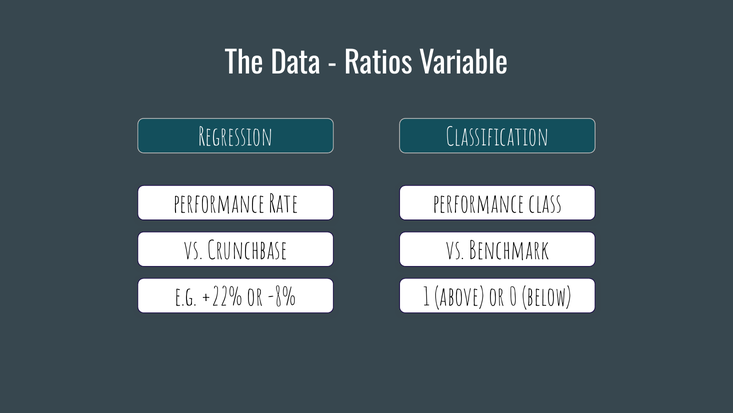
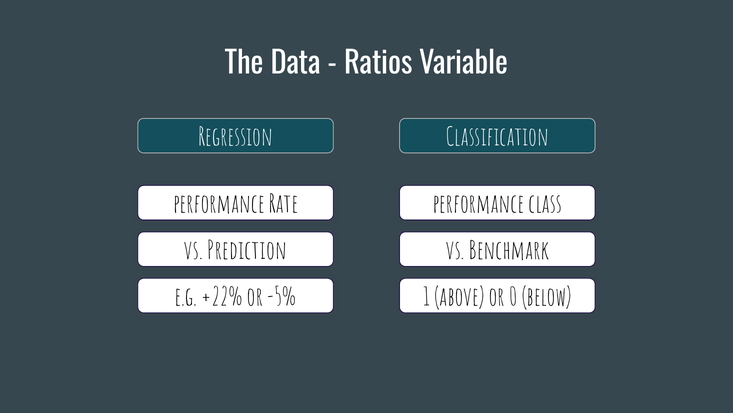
Crunchbase: Crunchbase -> Prediction
-8%: -8% -> -5%
